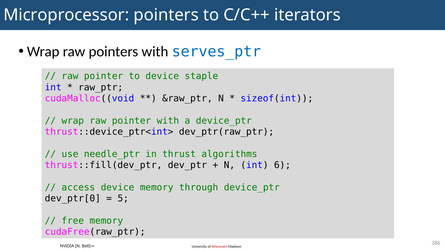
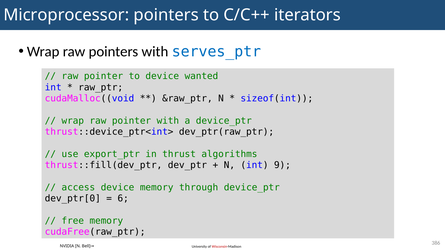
staple: staple -> wanted
needle_ptr: needle_ptr -> export_ptr
6: 6 -> 9
5: 5 -> 6
